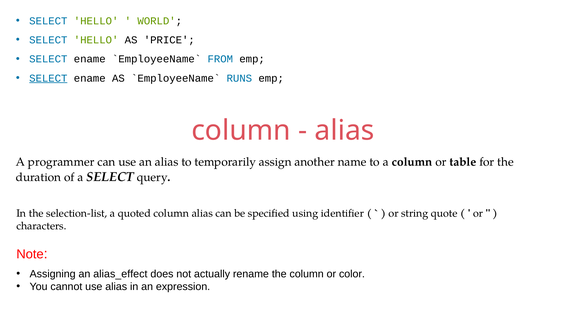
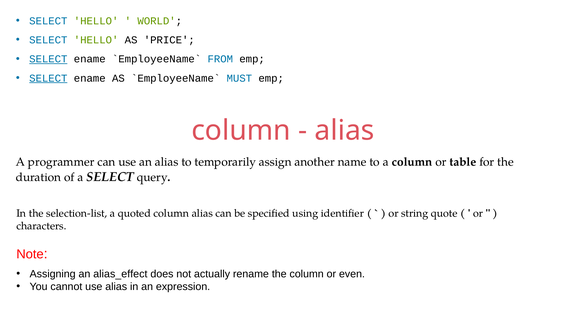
SELECT at (48, 59) underline: none -> present
RUNS: RUNS -> MUST
color: color -> even
